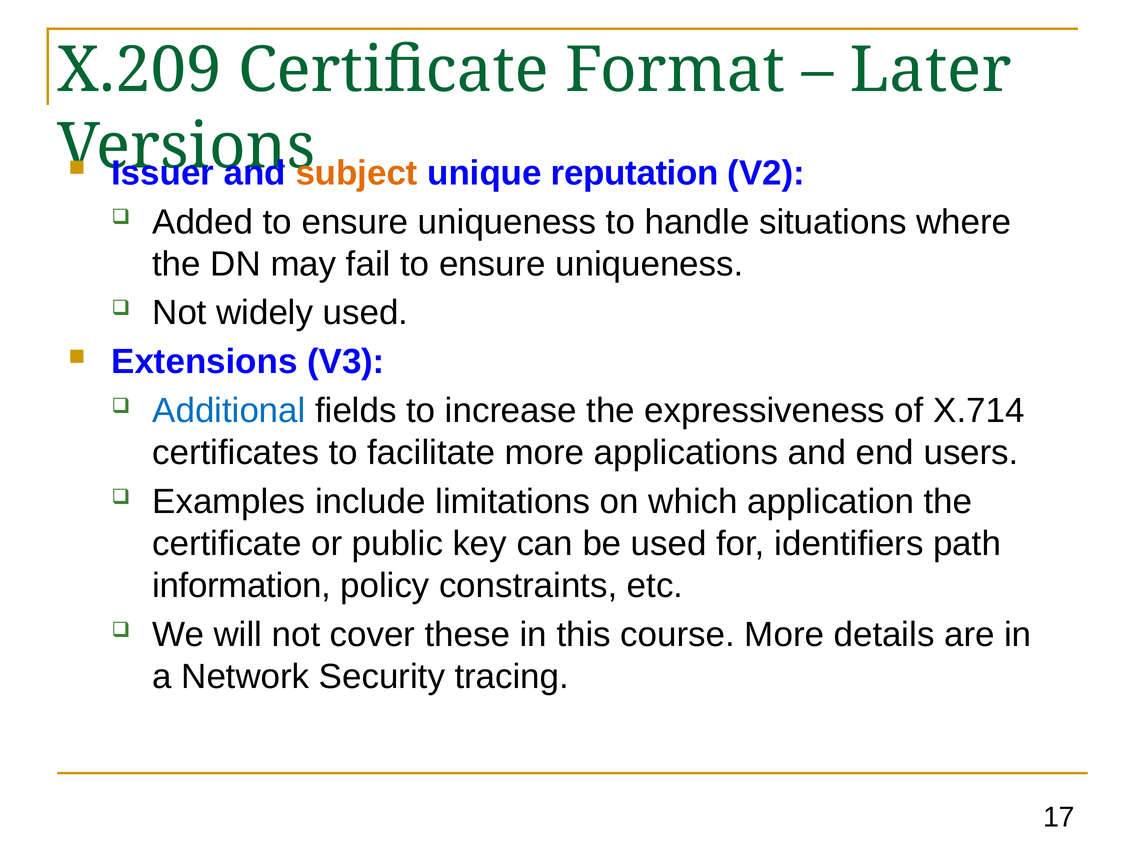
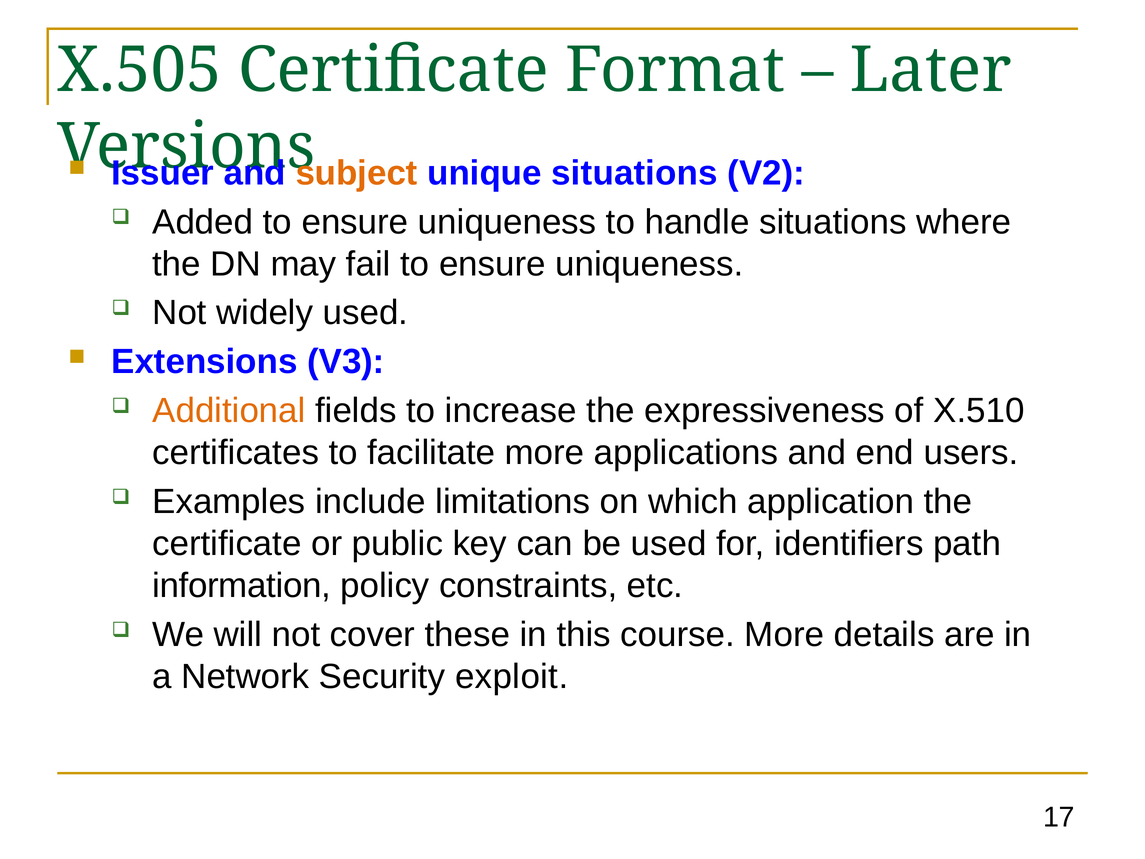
X.209: X.209 -> X.505
unique reputation: reputation -> situations
Additional colour: blue -> orange
X.714: X.714 -> X.510
tracing: tracing -> exploit
